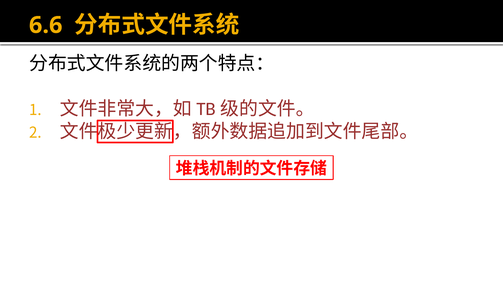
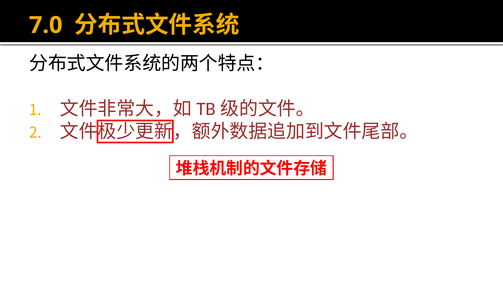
6.6: 6.6 -> 7.0
